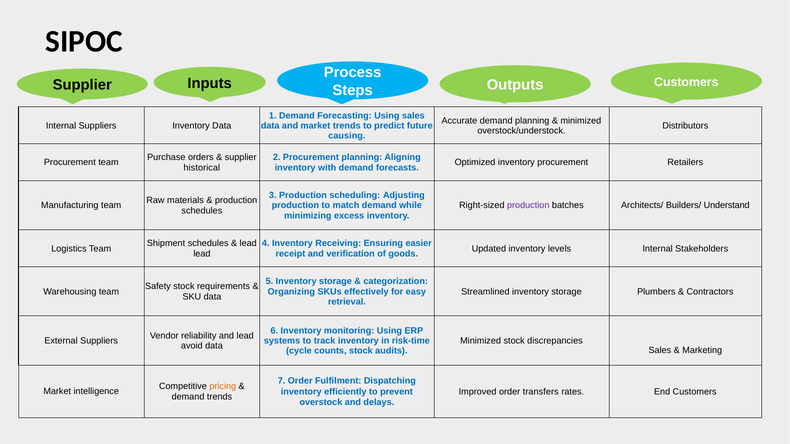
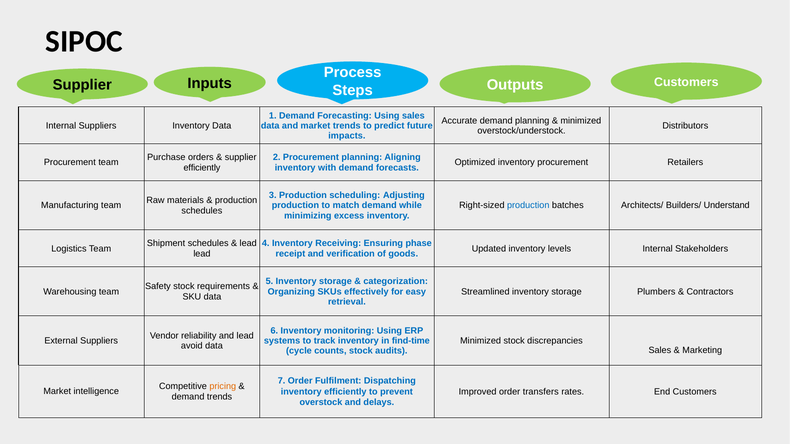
causing: causing -> impacts
historical at (202, 168): historical -> efficiently
production at (528, 206) colour: purple -> blue
easier: easier -> phase
risk-time: risk-time -> find-time
